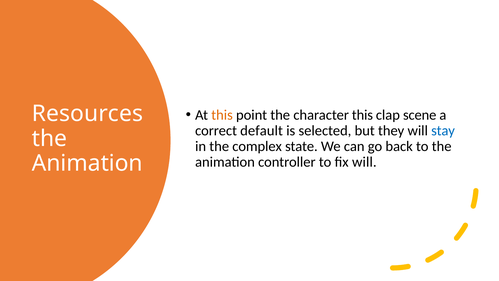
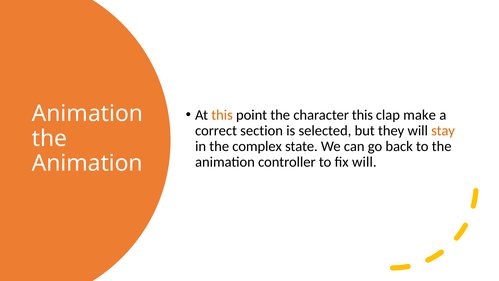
Resources at (87, 114): Resources -> Animation
scene: scene -> make
default: default -> section
stay colour: blue -> orange
